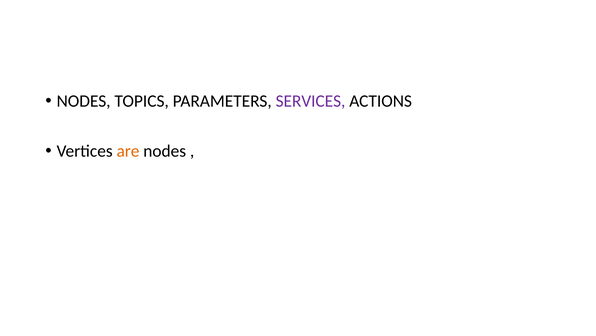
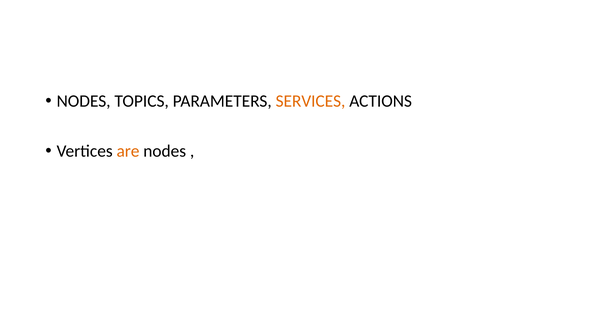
SERVICES colour: purple -> orange
